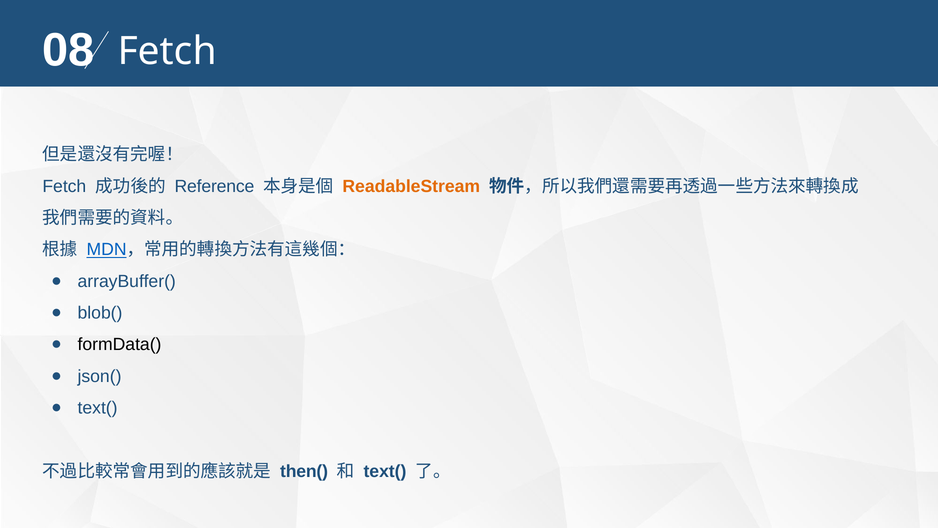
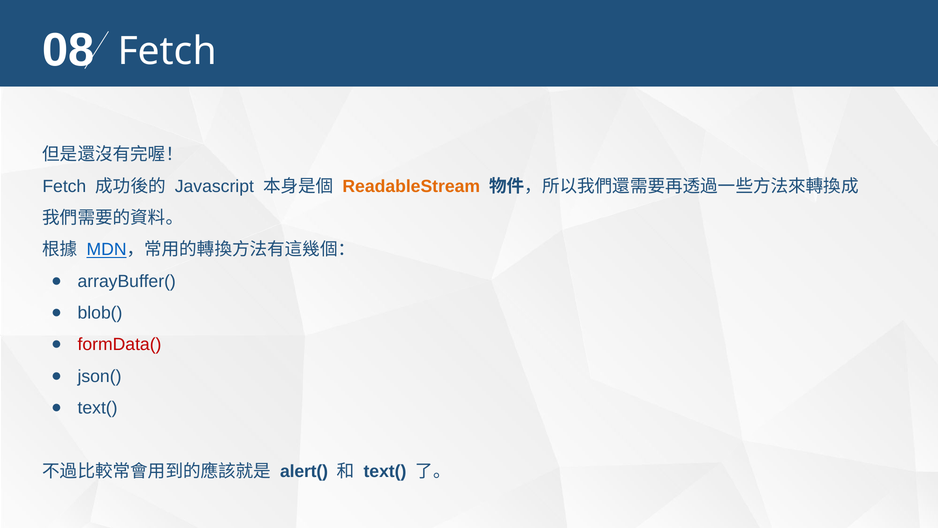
Reference: Reference -> Javascript
formData( colour: black -> red
then(: then( -> alert(
